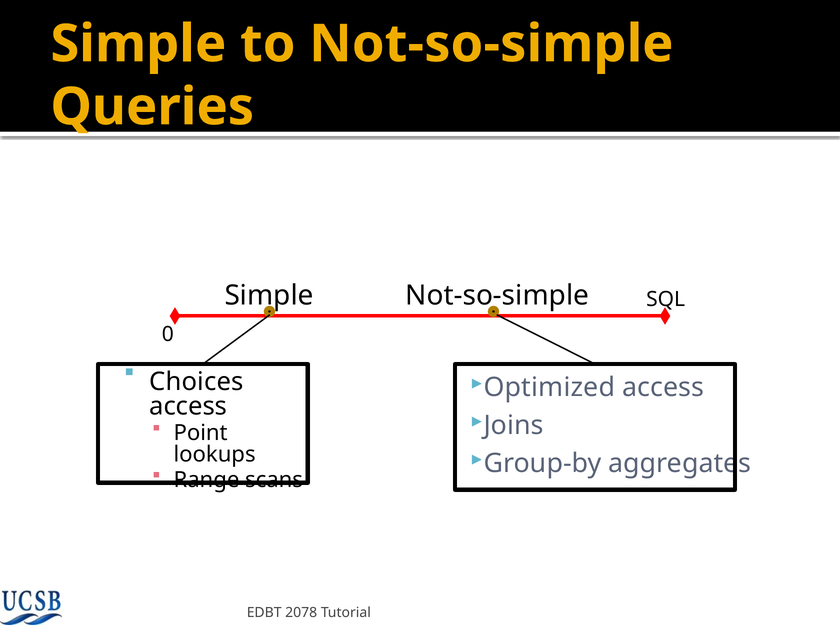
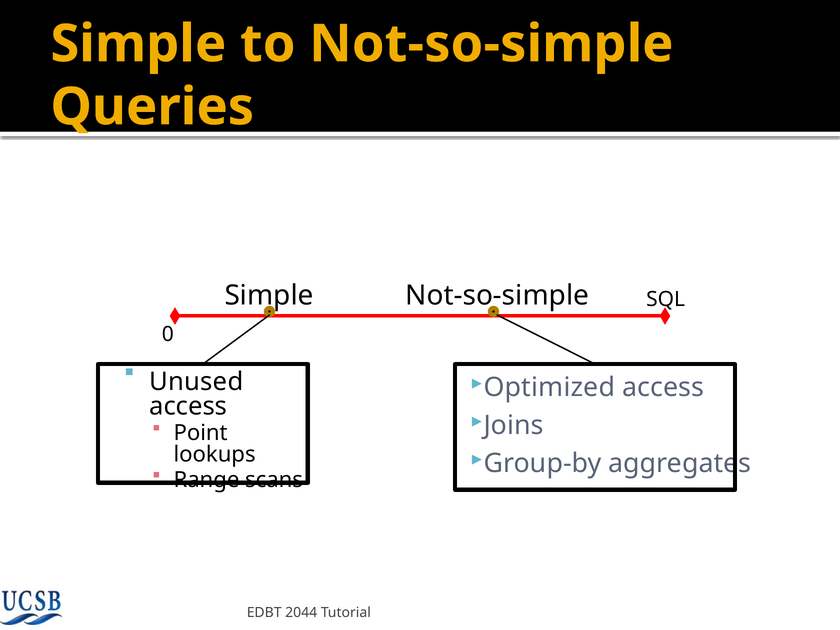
Choices: Choices -> Unused
2078: 2078 -> 2044
